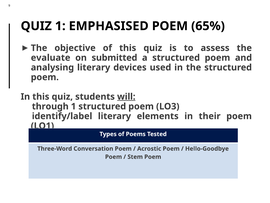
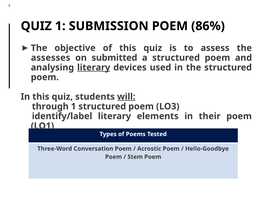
EMPHASISED: EMPHASISED -> SUBMISSION
65%: 65% -> 86%
evaluate: evaluate -> assesses
literary at (94, 67) underline: none -> present
